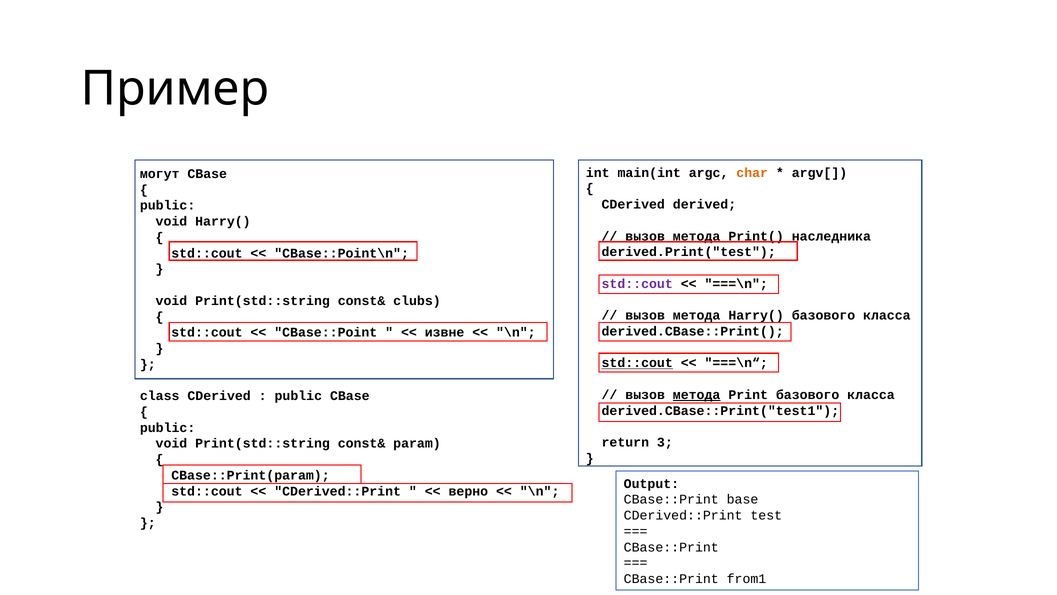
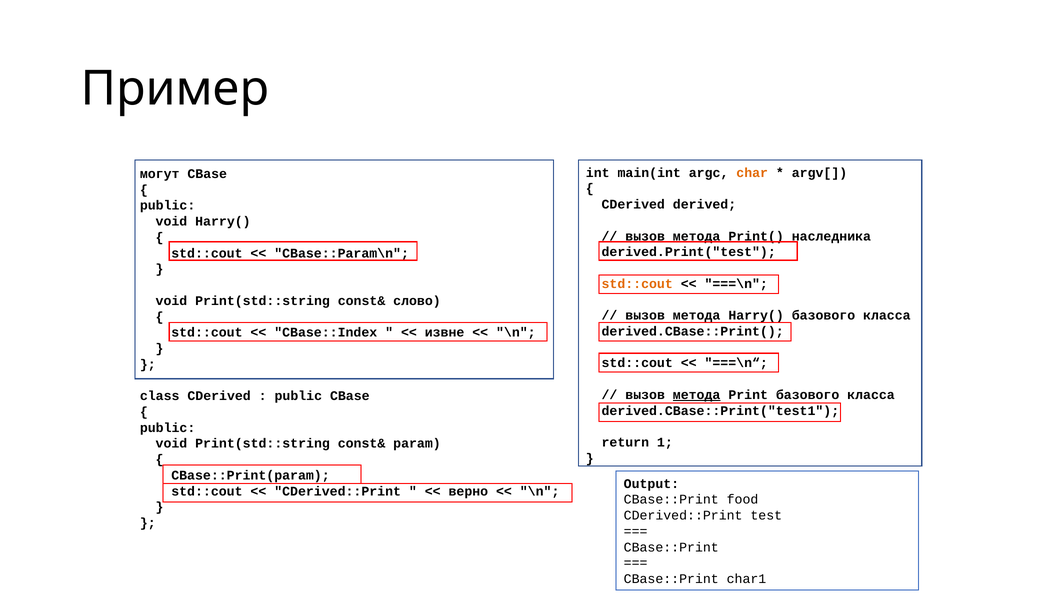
CBase::Point\n: CBase::Point\n -> CBase::Param\n
std::cout at (637, 284) colour: purple -> orange
clubs: clubs -> слово
CBase::Point: CBase::Point -> CBase::Index
std::cout at (637, 363) underline: present -> none
3: 3 -> 1
base: base -> food
from1: from1 -> char1
